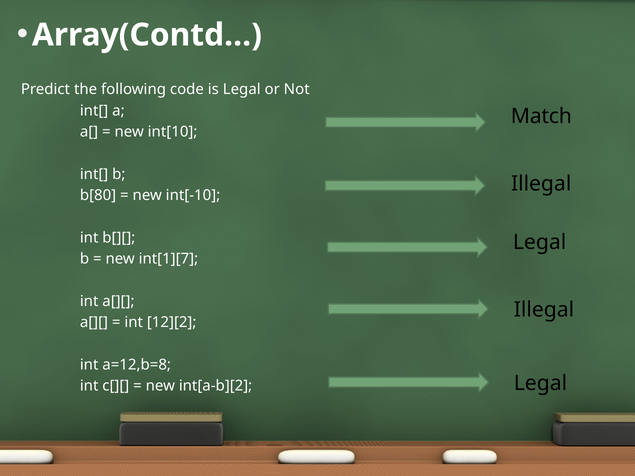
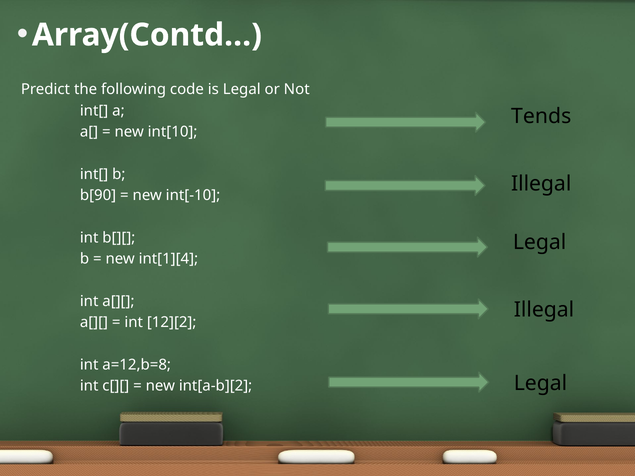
Match: Match -> Tends
b[80: b[80 -> b[90
int[1][7: int[1][7 -> int[1][4
